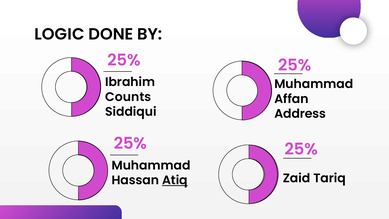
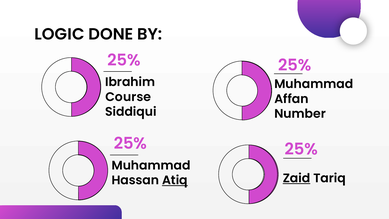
Counts: Counts -> Course
Address: Address -> Number
Zaid underline: none -> present
